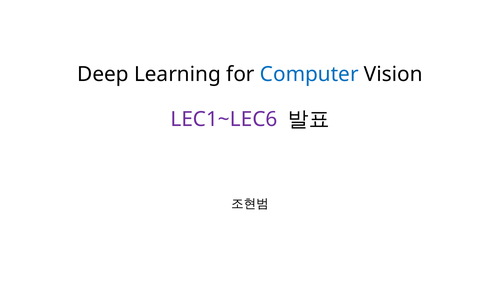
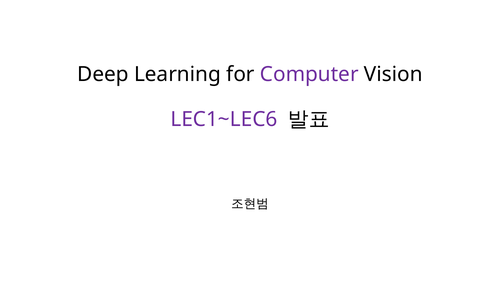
Computer colour: blue -> purple
